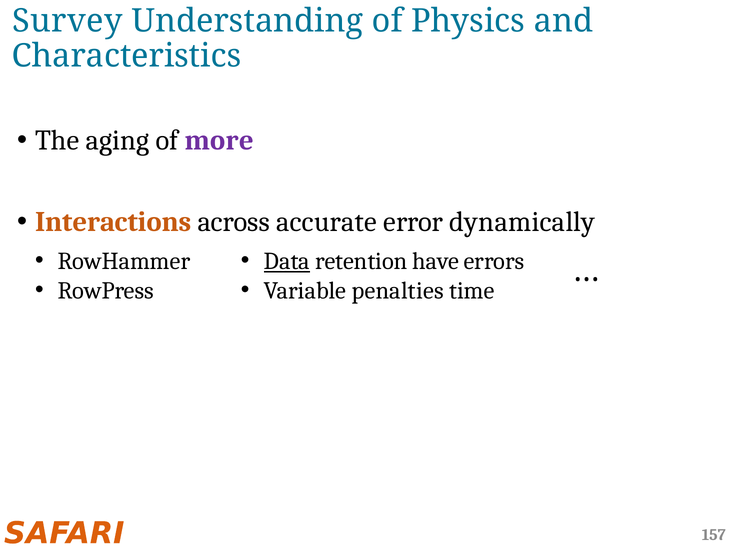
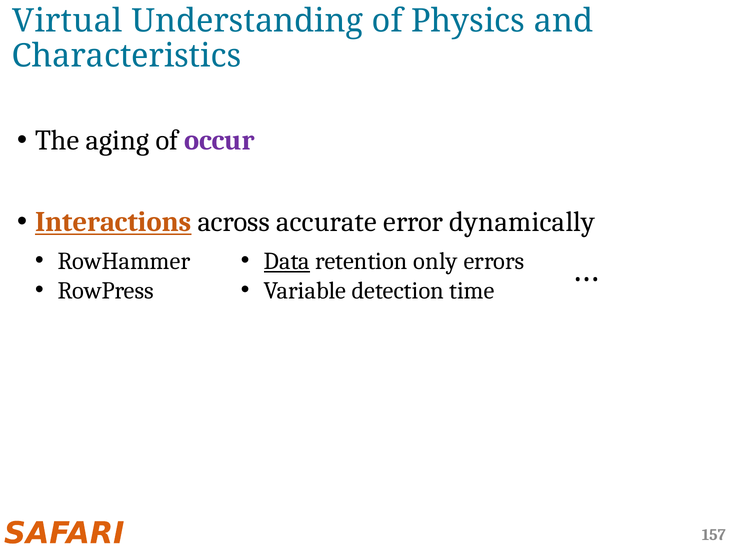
Survey: Survey -> Virtual
more: more -> occur
Interactions underline: none -> present
have: have -> only
penalties: penalties -> detection
